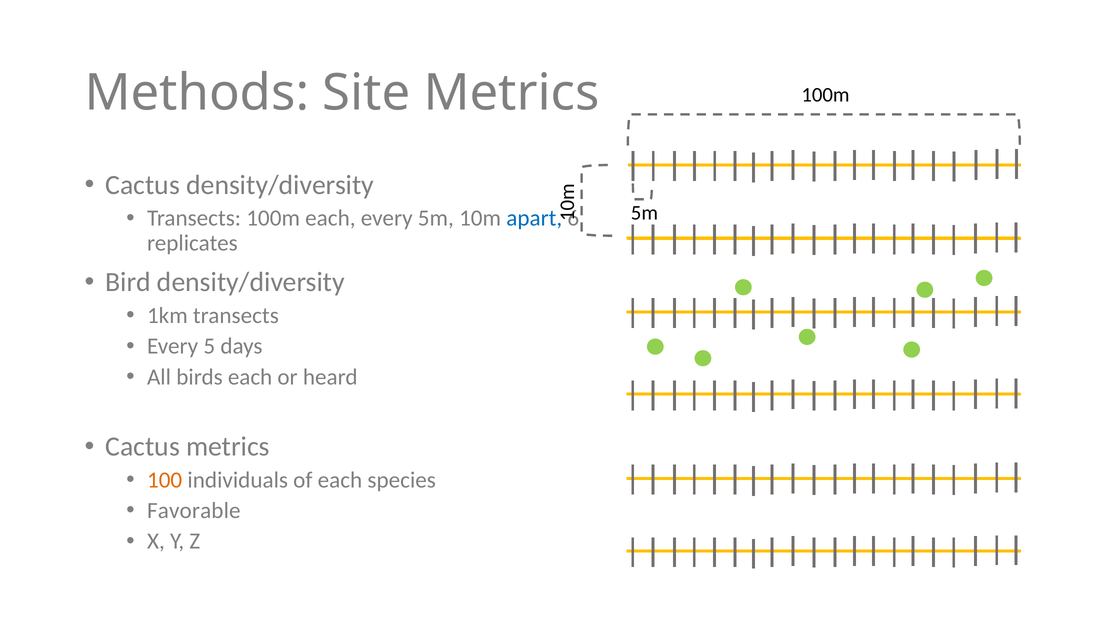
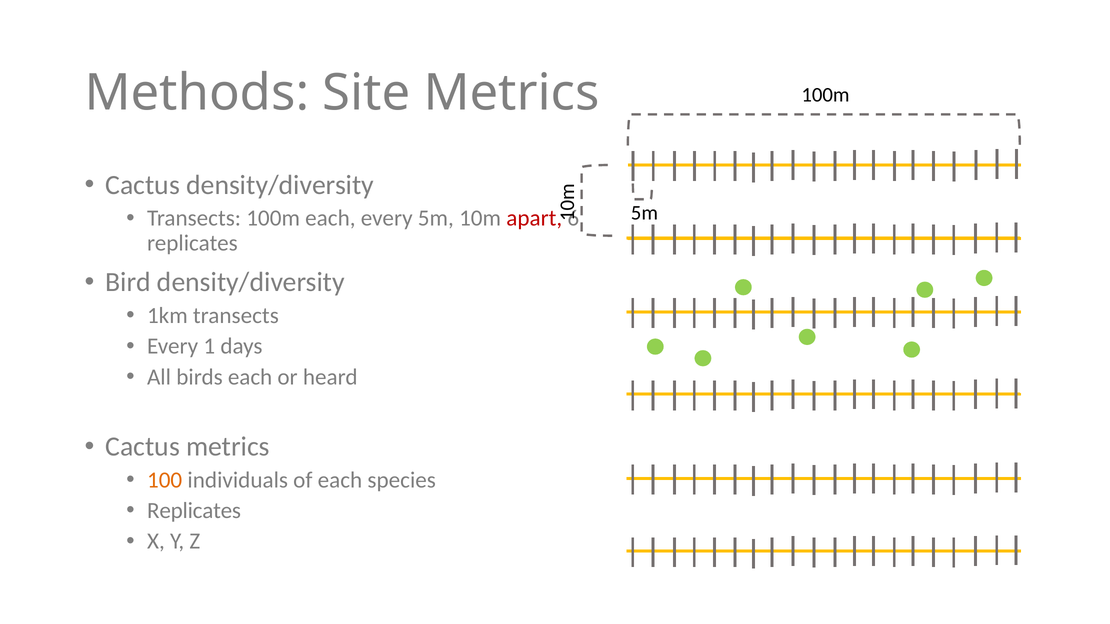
apart colour: blue -> red
Every 5: 5 -> 1
Favorable at (194, 511): Favorable -> Replicates
